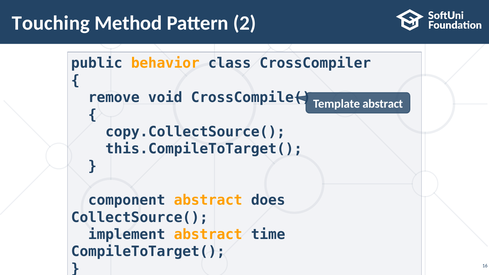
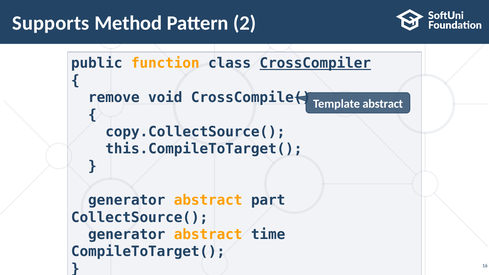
Touching: Touching -> Supports
behavior: behavior -> function
CrossCompiler underline: none -> present
component at (127, 200): component -> generator
does: does -> part
implement at (127, 235): implement -> generator
